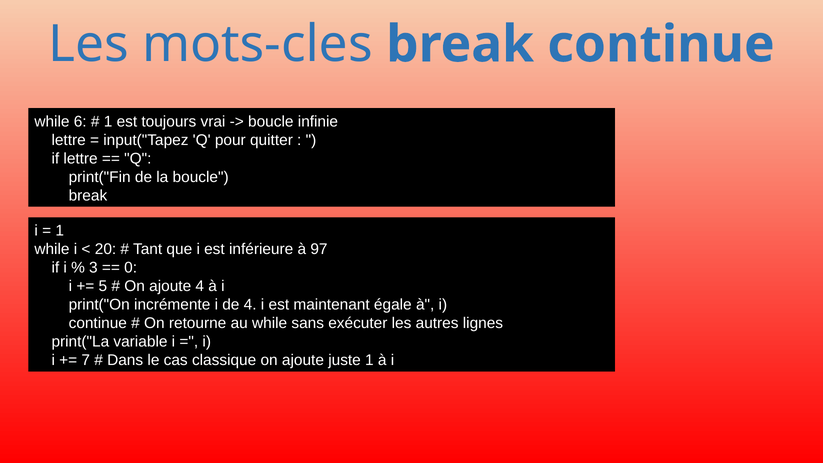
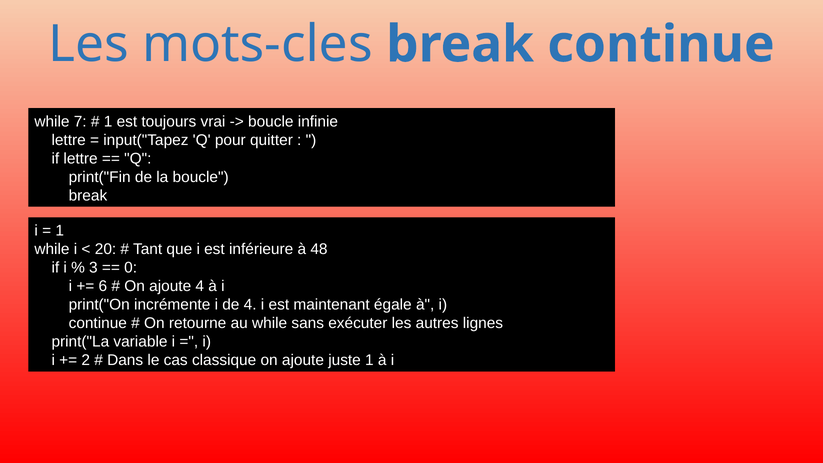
6: 6 -> 7
97: 97 -> 48
5: 5 -> 6
7: 7 -> 2
